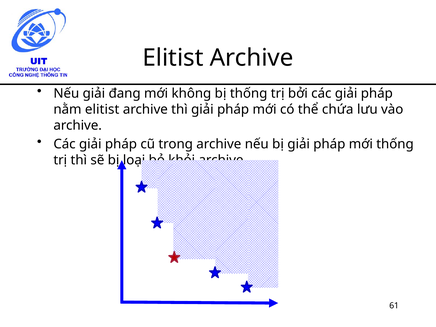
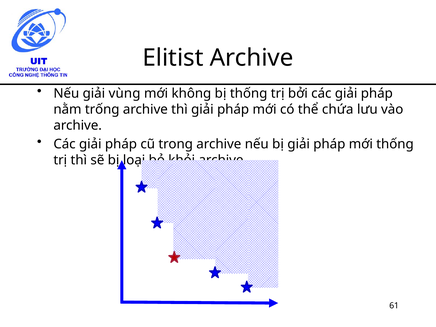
đang: đang -> vùng
nằm elitist: elitist -> trống
